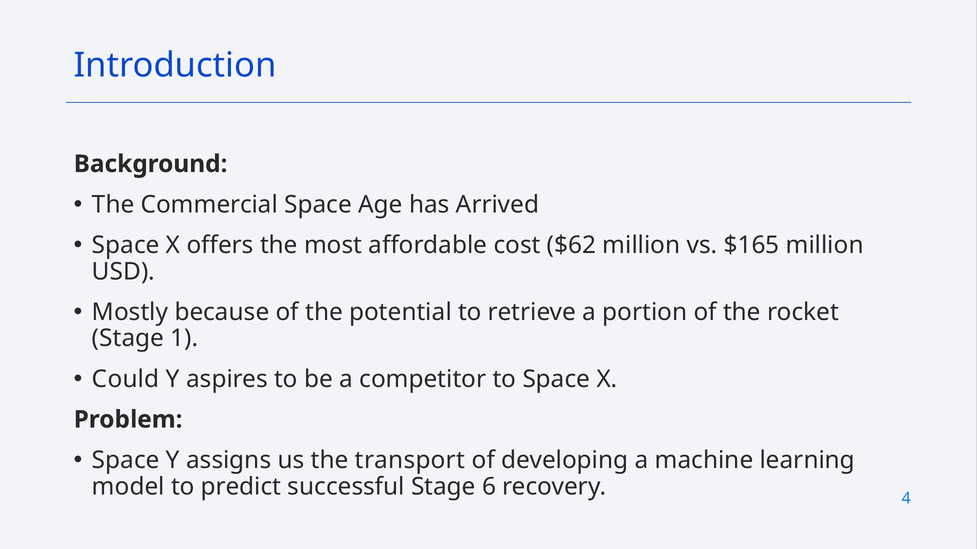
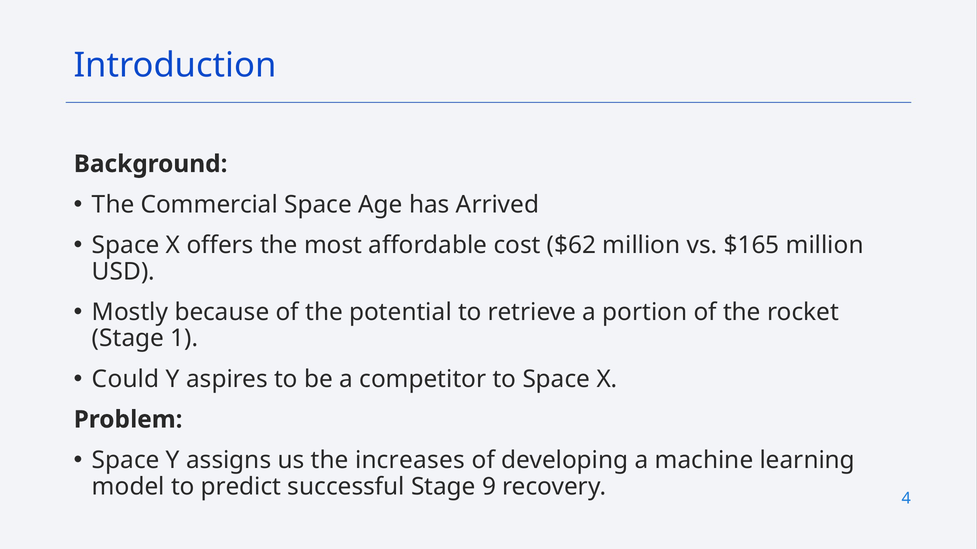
transport: transport -> increases
6: 6 -> 9
